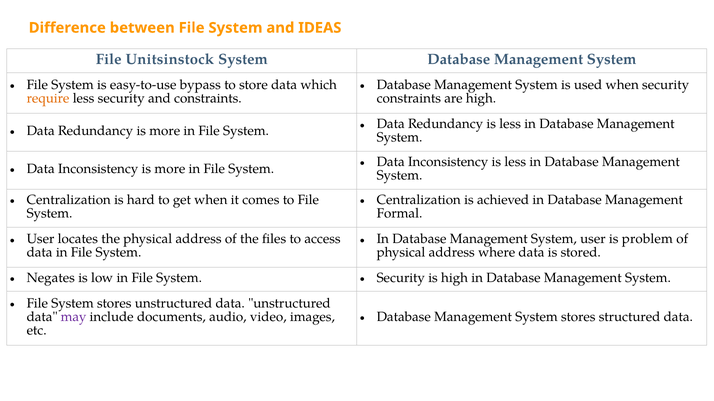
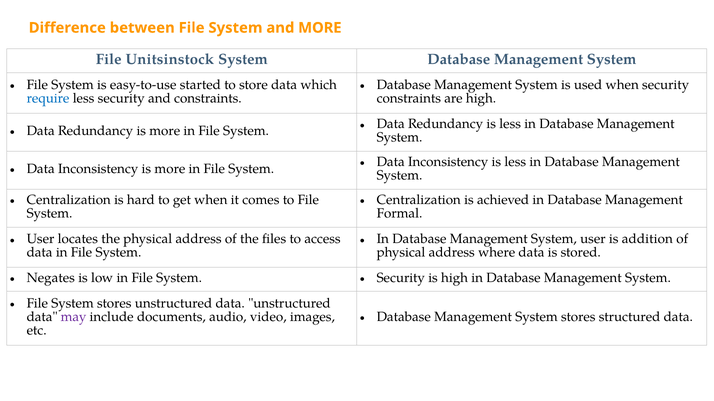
and IDEAS: IDEAS -> MORE
bypass: bypass -> started
require colour: orange -> blue
problem: problem -> addition
